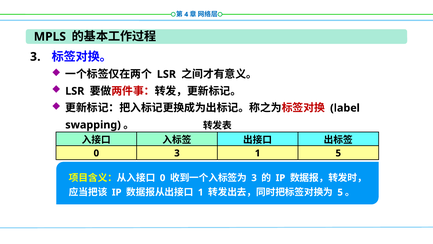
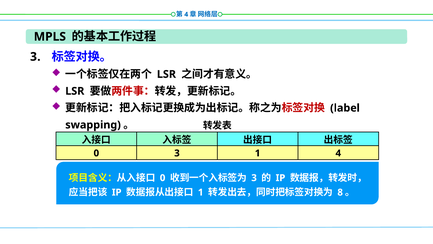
1 5: 5 -> 4
5 at (340, 192): 5 -> 8
